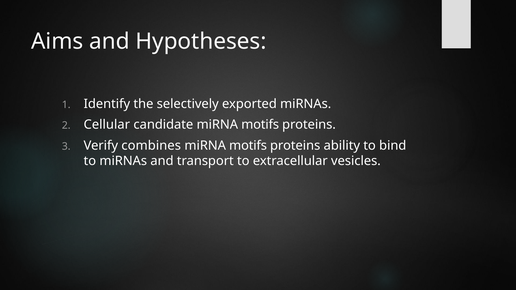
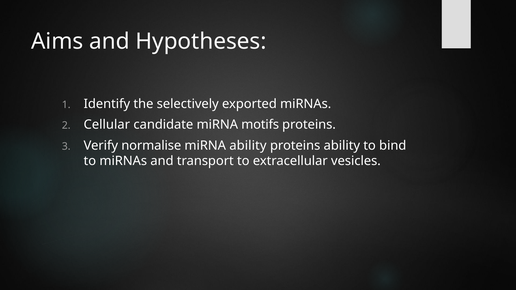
combines: combines -> normalise
motifs at (248, 146): motifs -> ability
